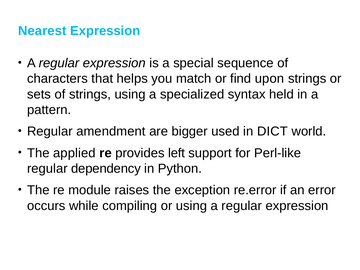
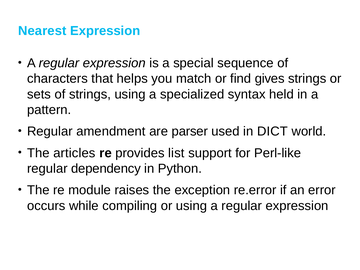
upon: upon -> gives
bigger: bigger -> parser
applied: applied -> articles
left: left -> list
